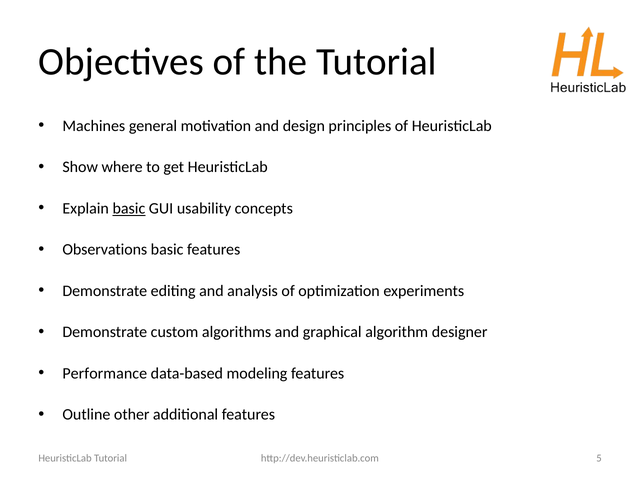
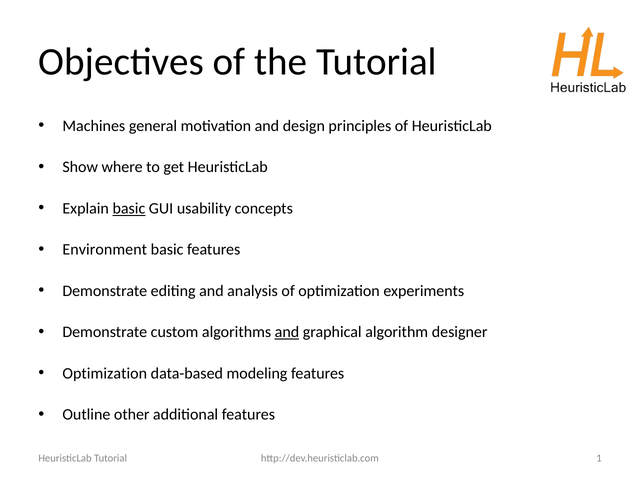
Observations: Observations -> Environment
and at (287, 332) underline: none -> present
Performance at (105, 373): Performance -> Optimization
5: 5 -> 1
